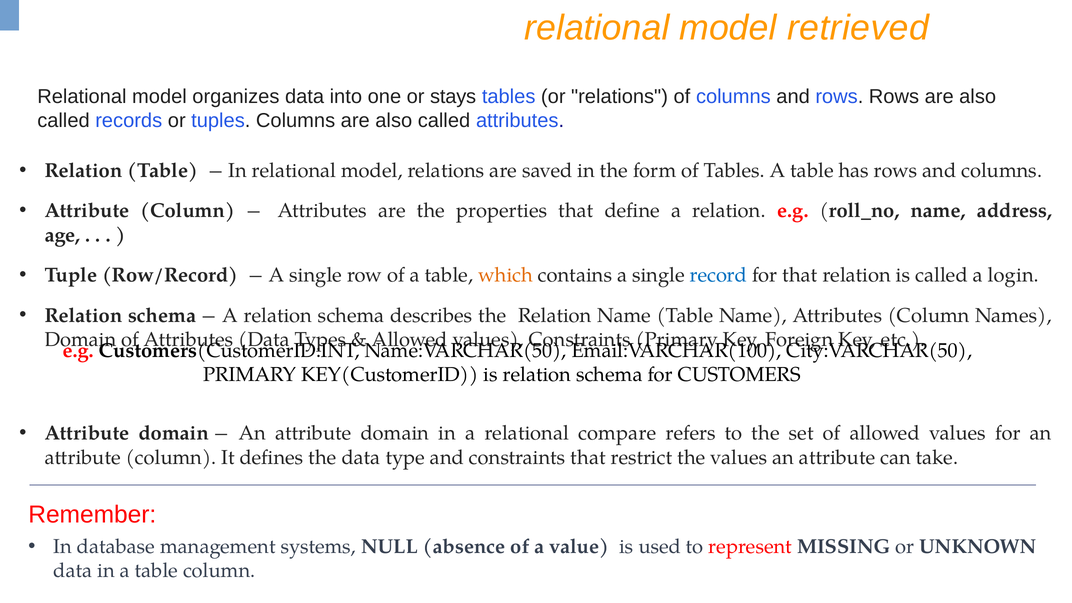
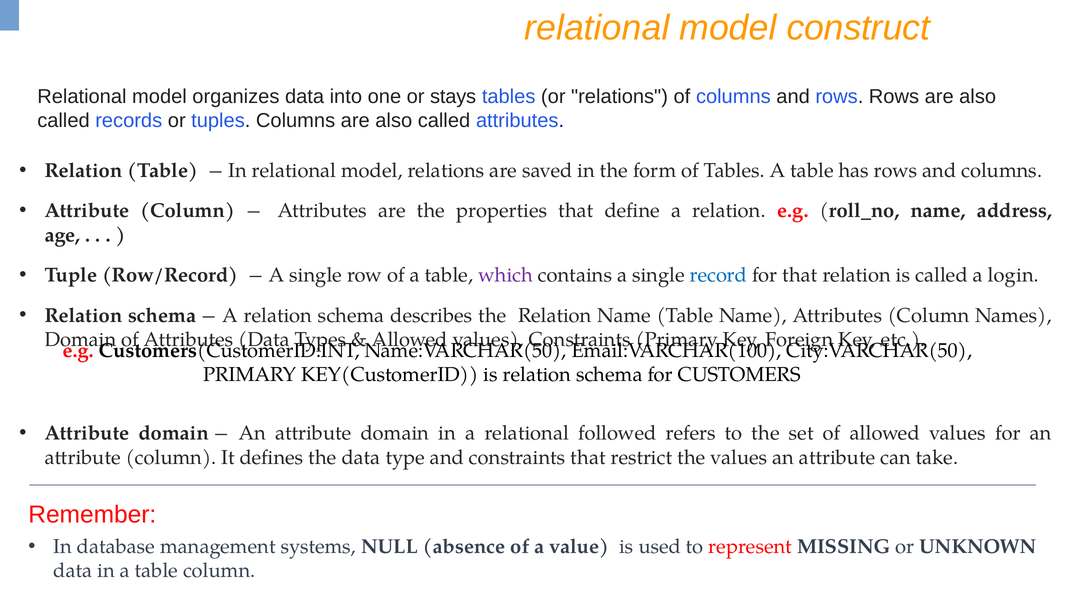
retrieved: retrieved -> construct
which colour: orange -> purple
compare: compare -> followed
